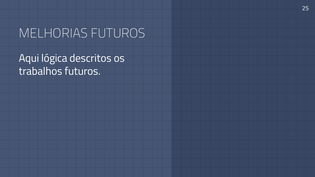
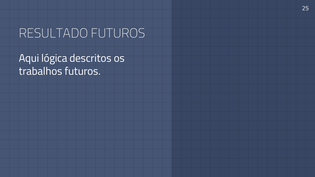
MELHORIAS: MELHORIAS -> RESULTADO
